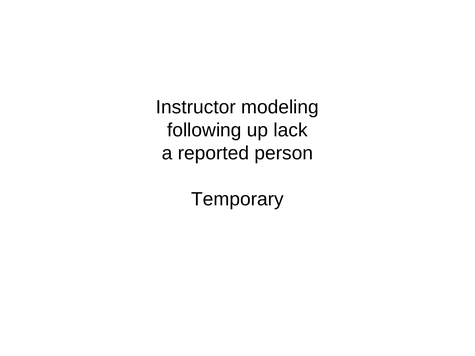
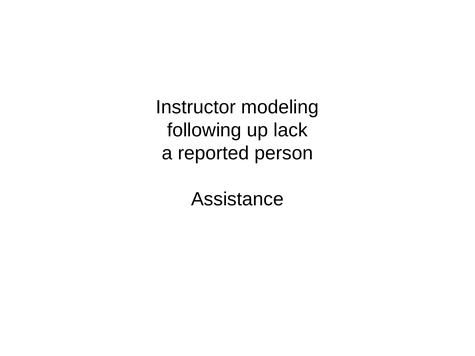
Temporary: Temporary -> Assistance
